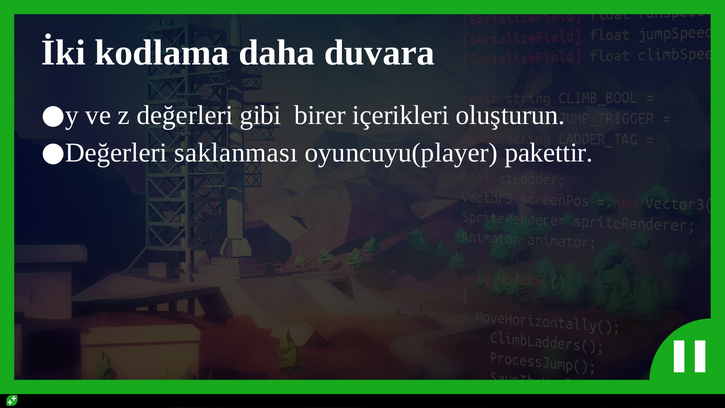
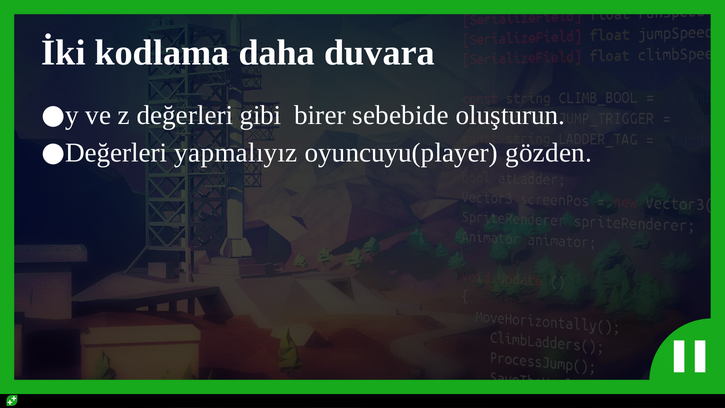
içerikleri: içerikleri -> sebebide
saklanması: saklanması -> yapmalıyız
pakettir: pakettir -> gözden
